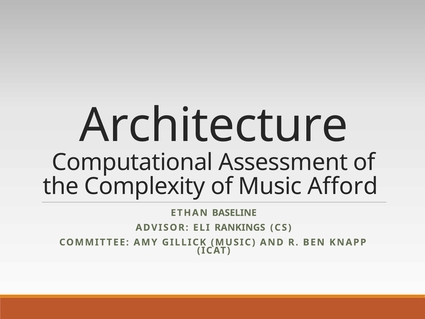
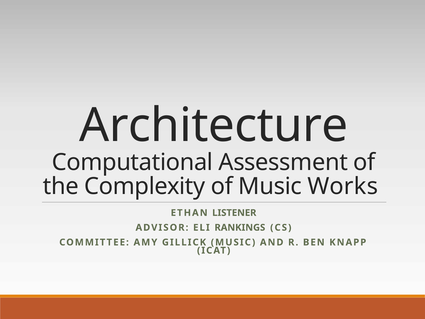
Afford: Afford -> Works
BASELINE: BASELINE -> LISTENER
